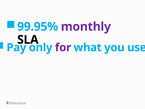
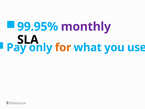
for colour: purple -> orange
